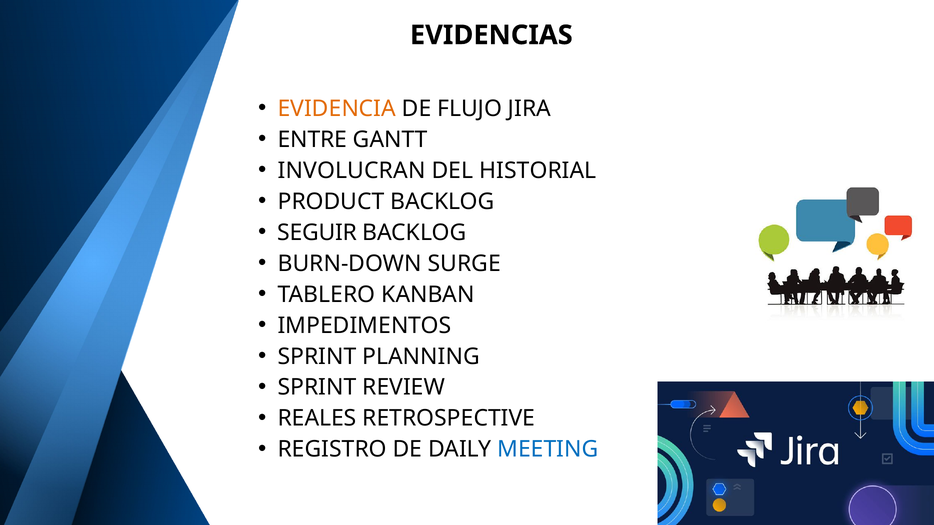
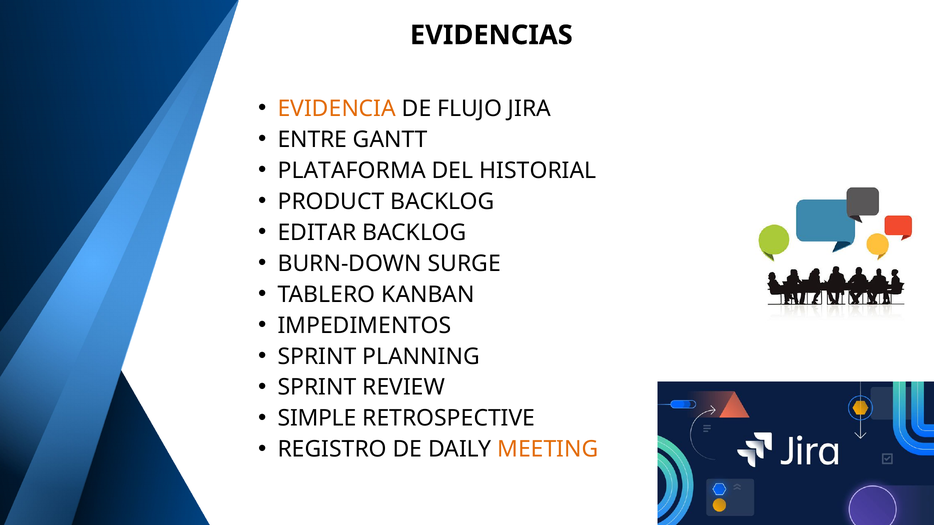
INVOLUCRAN: INVOLUCRAN -> PLATAFORMA
SEGUIR: SEGUIR -> EDITAR
REALES: REALES -> SIMPLE
MEETING colour: blue -> orange
